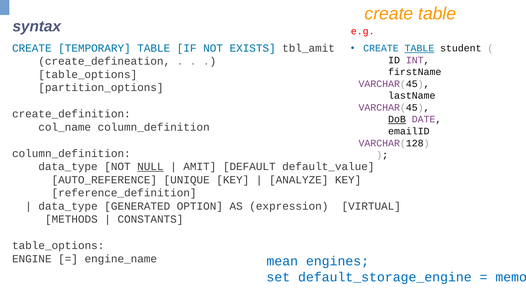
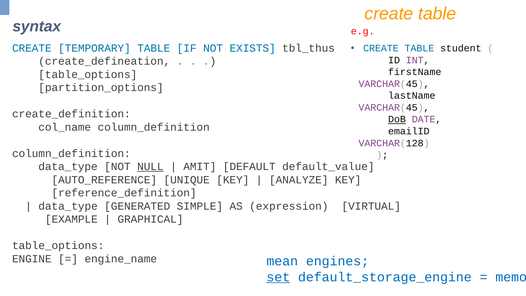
TABLE at (419, 48) underline: present -> none
tbl_amit: tbl_amit -> tbl_thus
OPTION: OPTION -> SIMPLE
METHODS: METHODS -> EXAMPLE
CONSTANTS: CONSTANTS -> GRAPHICAL
set underline: none -> present
